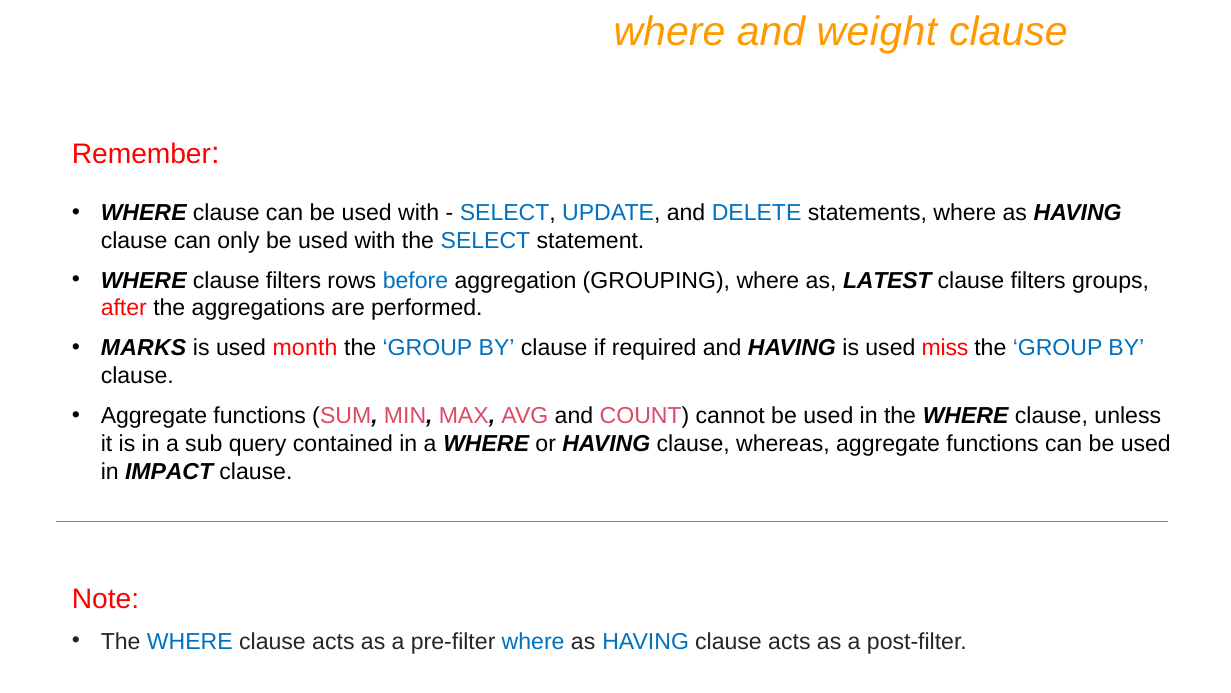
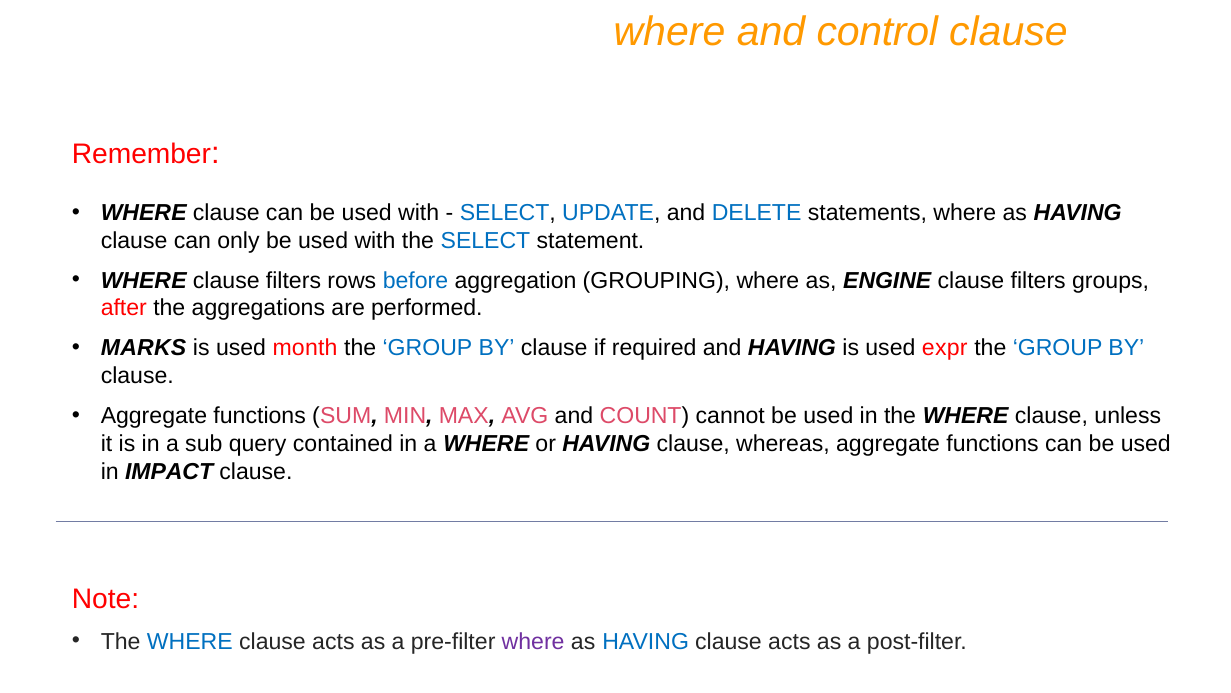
weight: weight -> control
LATEST: LATEST -> ENGINE
miss: miss -> expr
where at (533, 641) colour: blue -> purple
